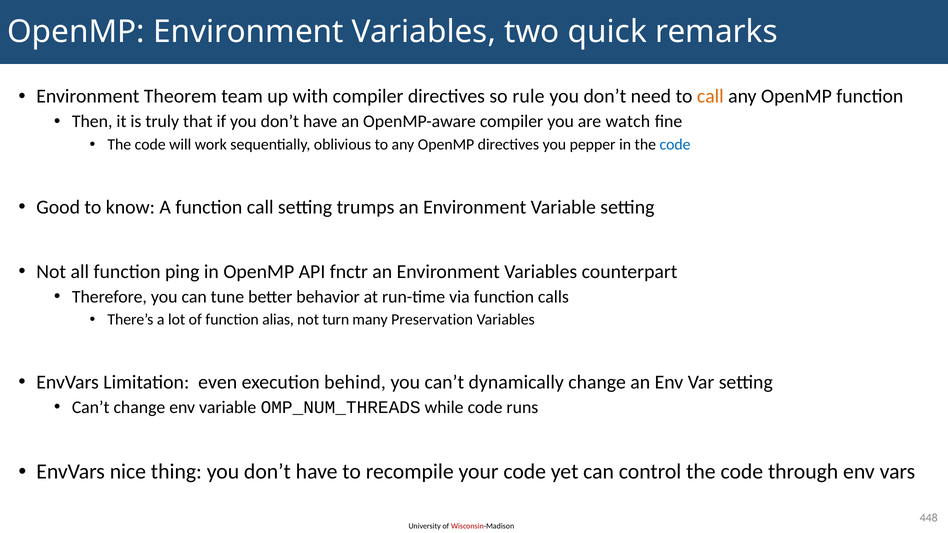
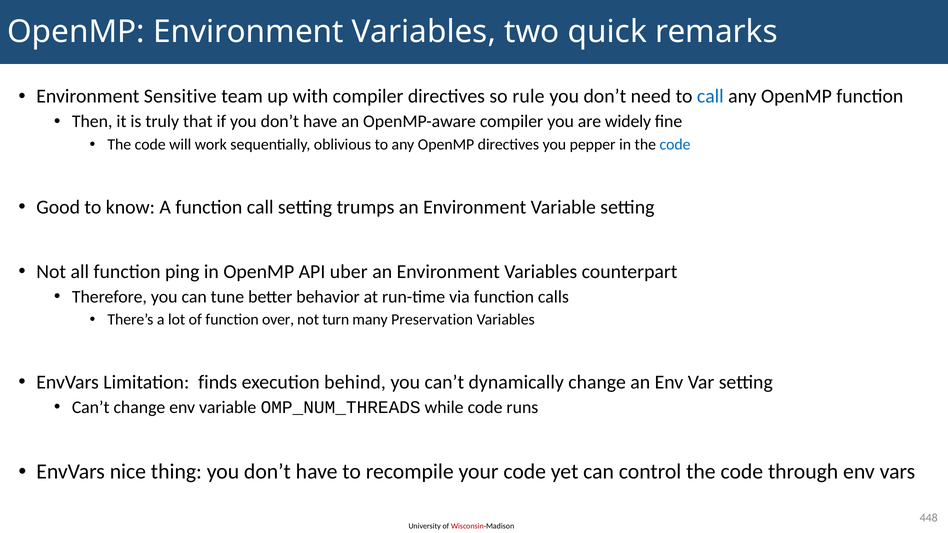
Theorem: Theorem -> Sensitive
call at (710, 96) colour: orange -> blue
watch: watch -> widely
fnctr: fnctr -> uber
alias: alias -> over
even: even -> finds
